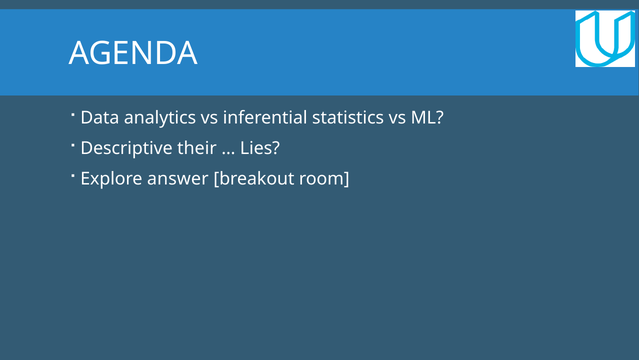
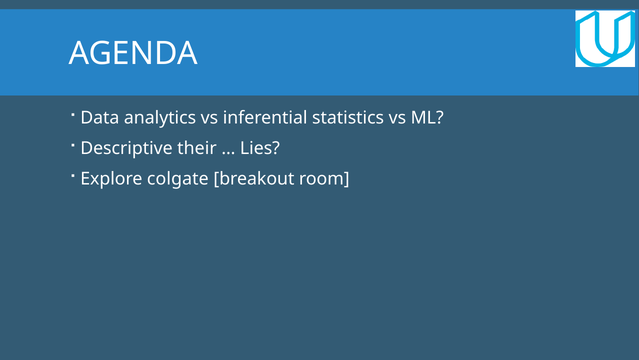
answer: answer -> colgate
